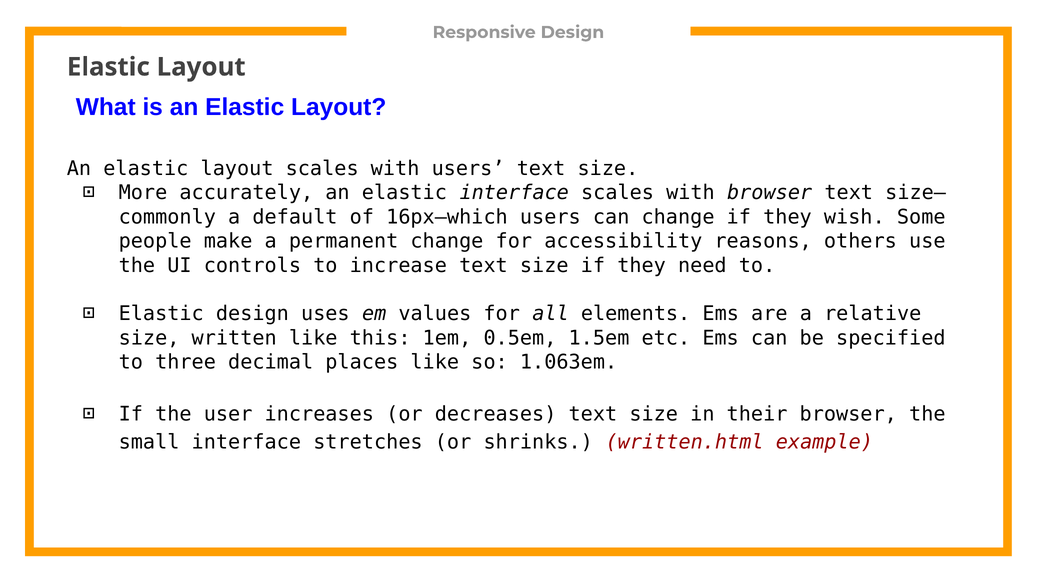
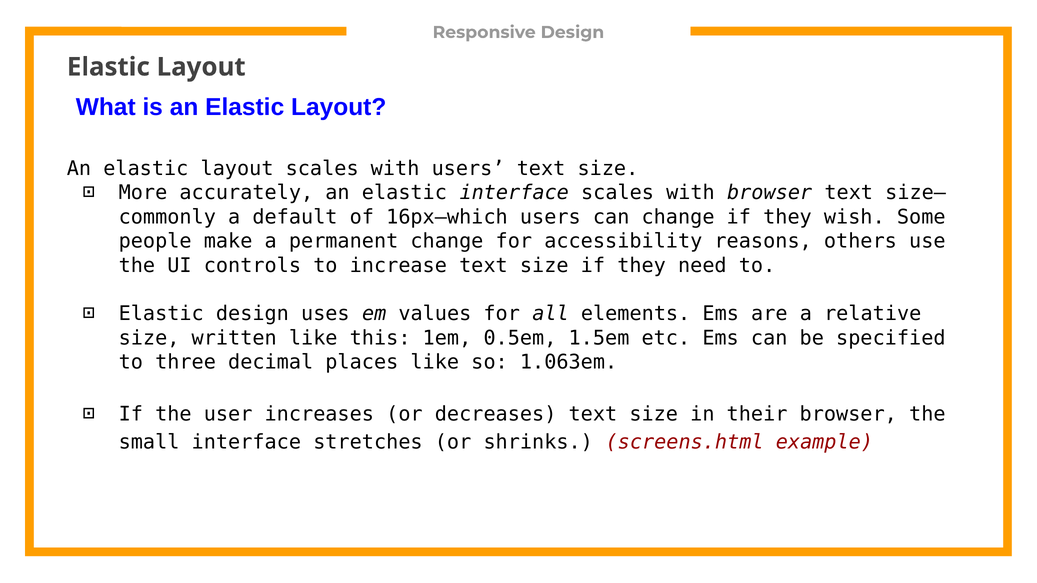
written.html: written.html -> screens.html
